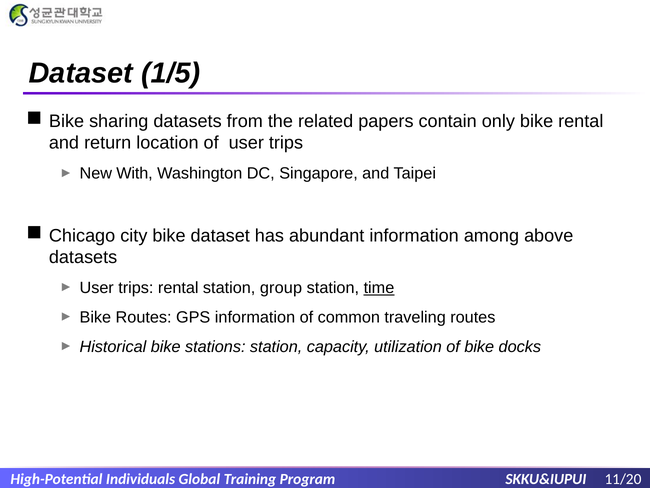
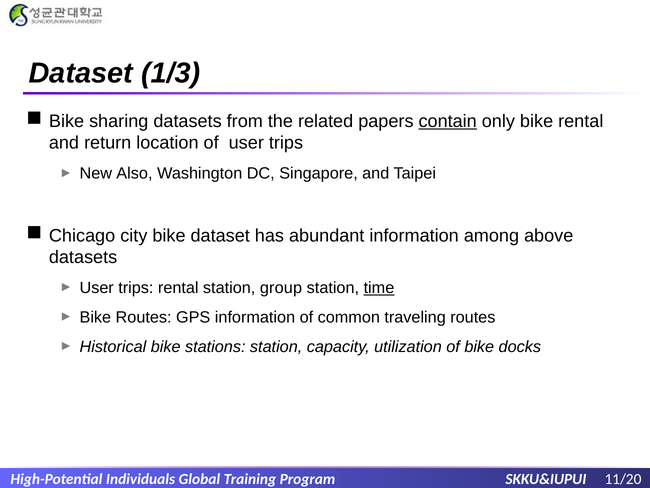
1/5: 1/5 -> 1/3
contain underline: none -> present
With: With -> Also
